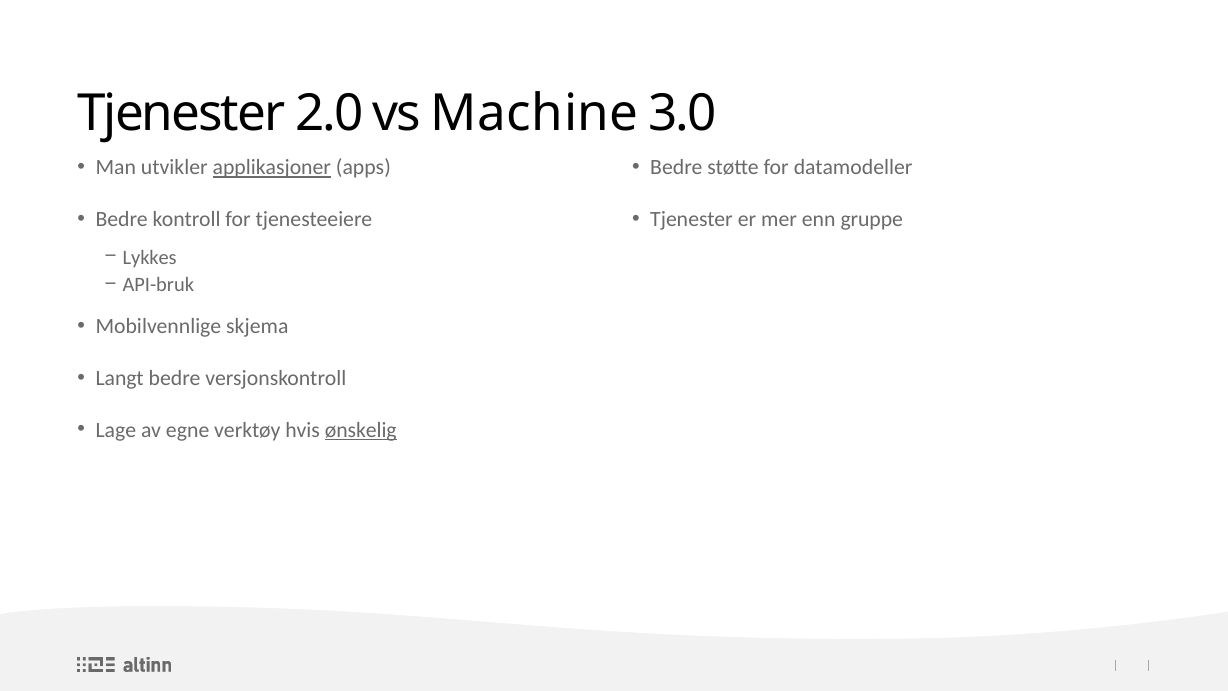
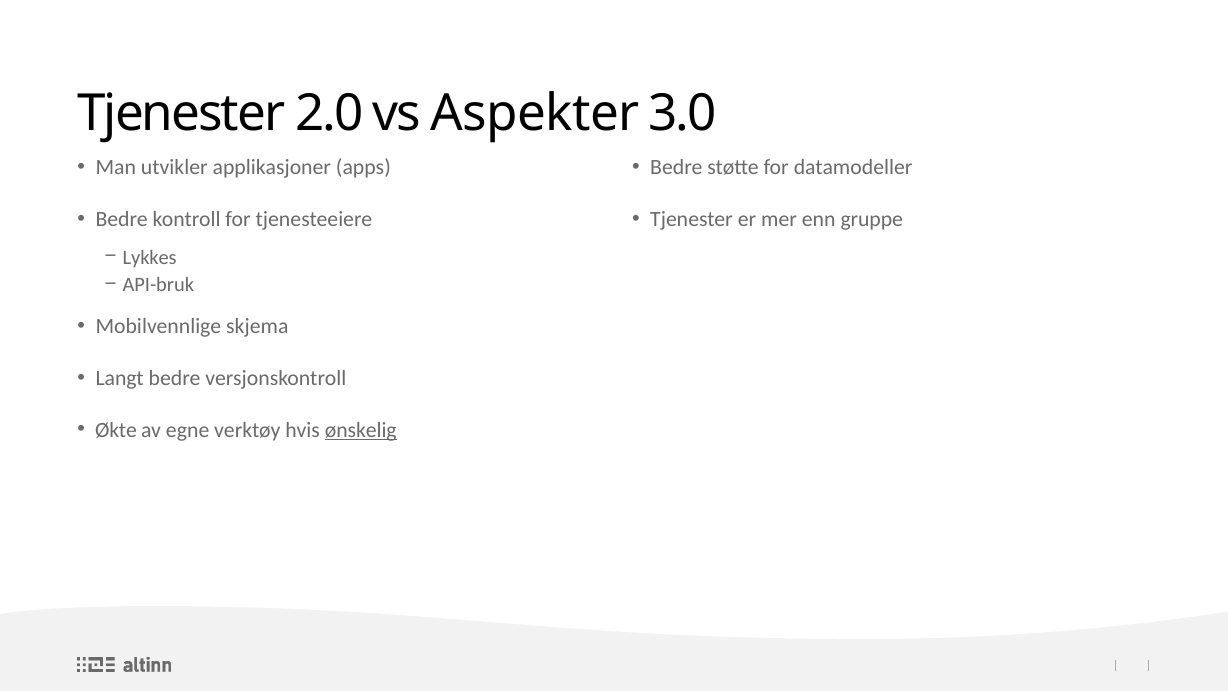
Machine: Machine -> Aspekter
applikasjoner underline: present -> none
Lage: Lage -> Økte
